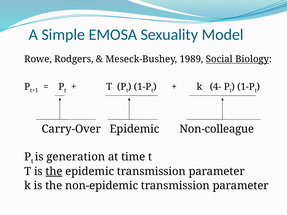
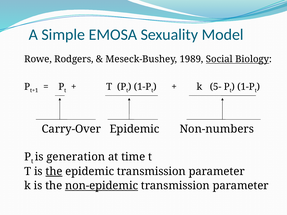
4-: 4- -> 5-
Non-colleague: Non-colleague -> Non-numbers
non-epidemic underline: none -> present
